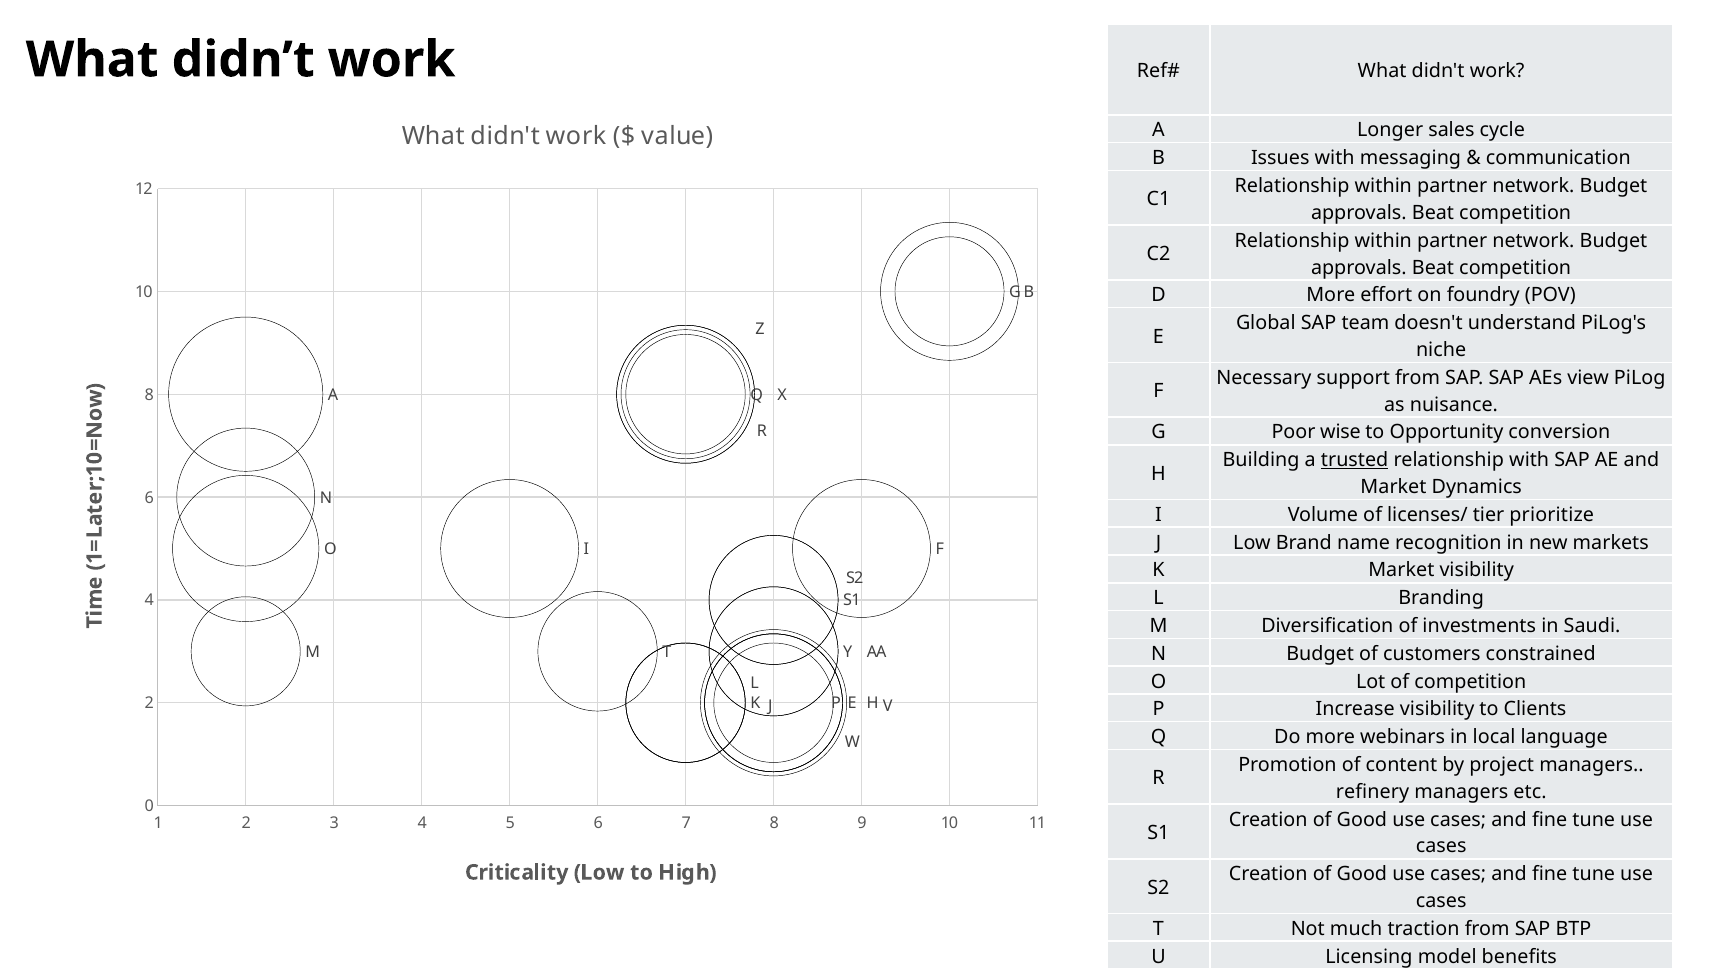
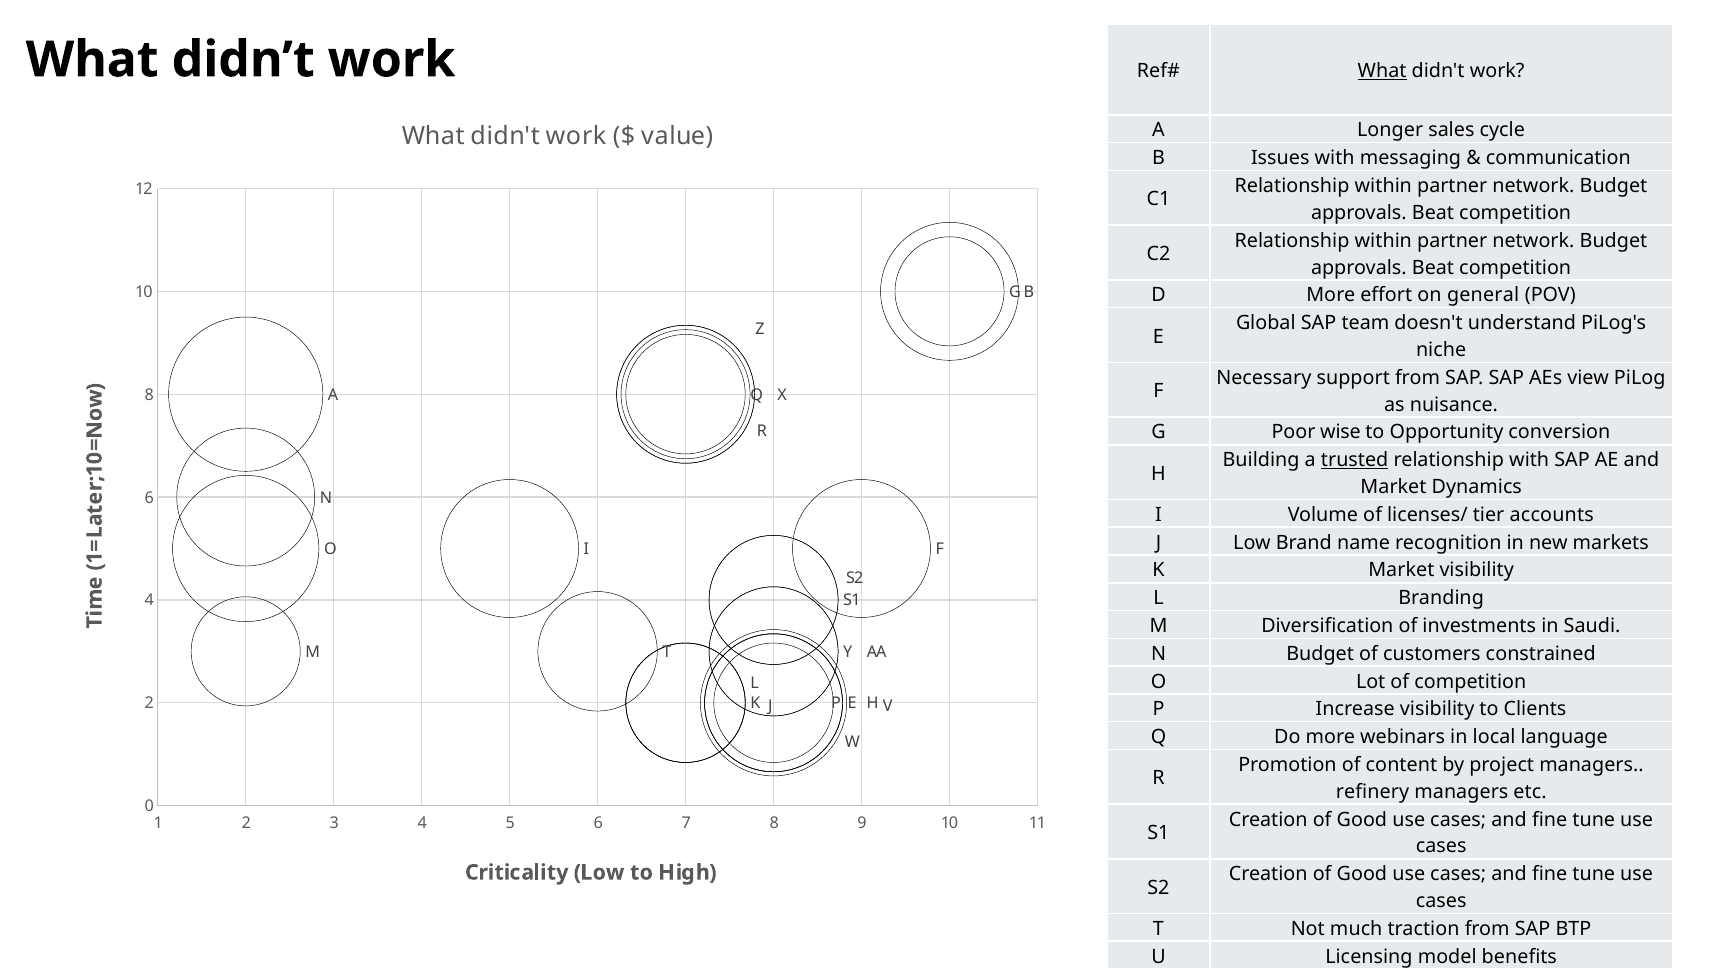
What at (1382, 71) underline: none -> present
foundry: foundry -> general
prioritize: prioritize -> accounts
